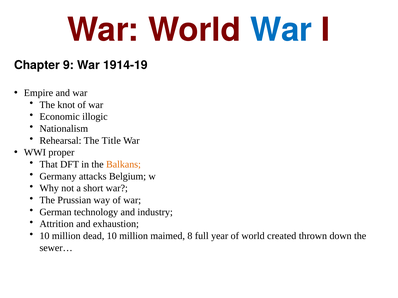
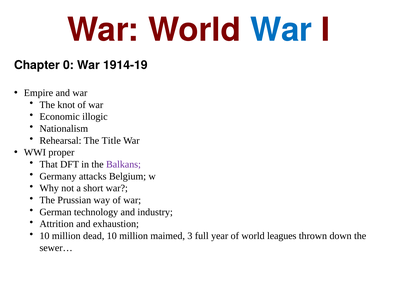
9: 9 -> 0
Balkans colour: orange -> purple
8: 8 -> 3
created: created -> leagues
